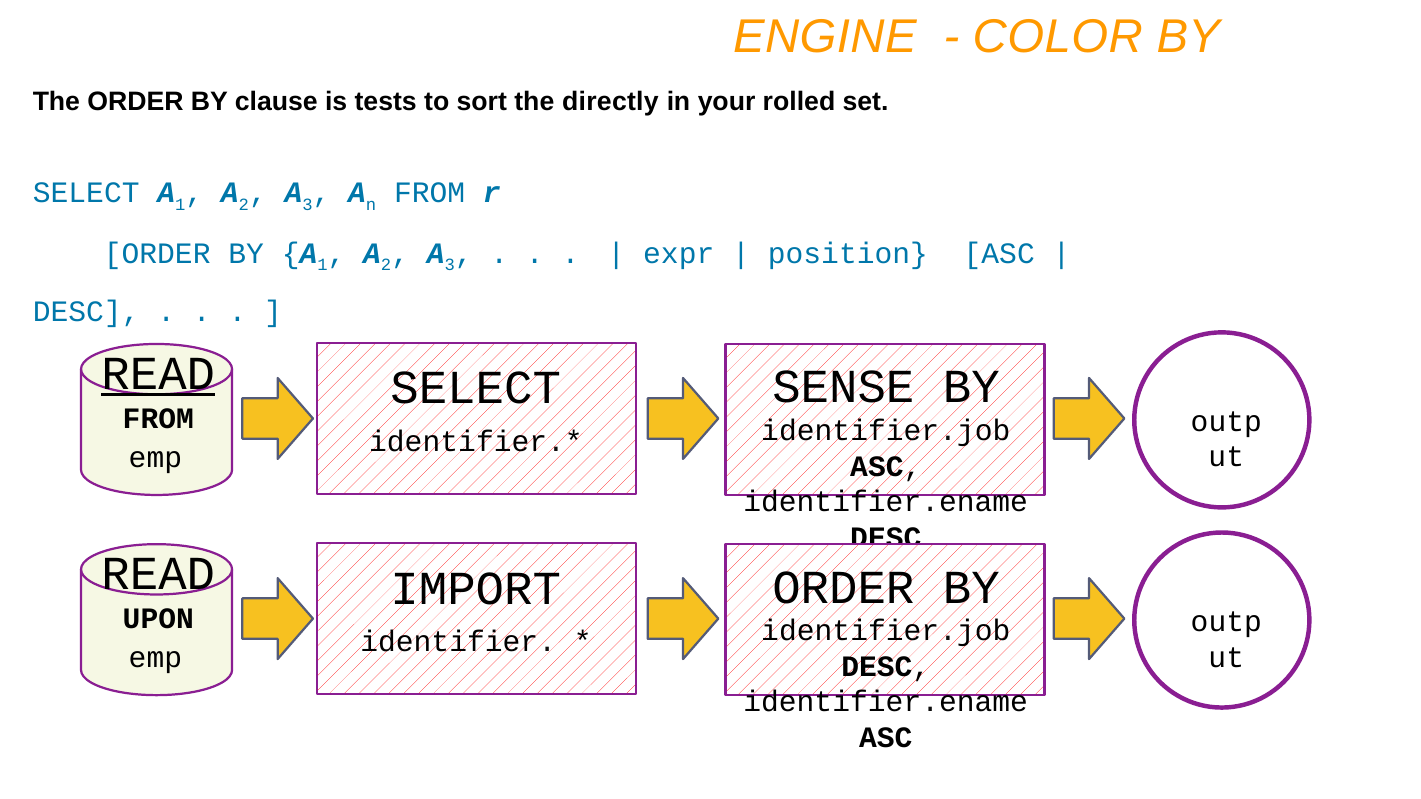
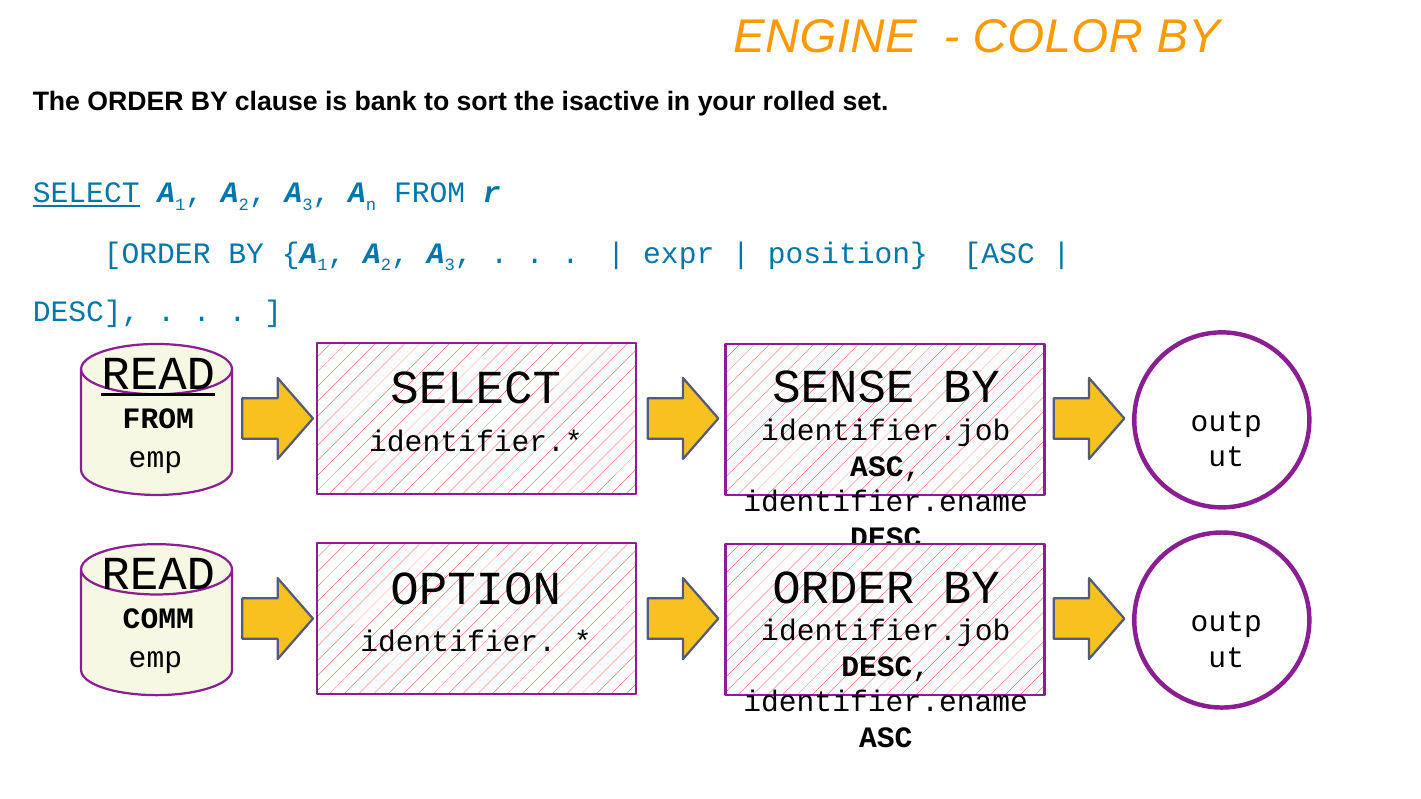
tests: tests -> bank
directly: directly -> isactive
SELECT at (86, 193) underline: none -> present
IMPORT: IMPORT -> OPTION
UPON: UPON -> COMM
